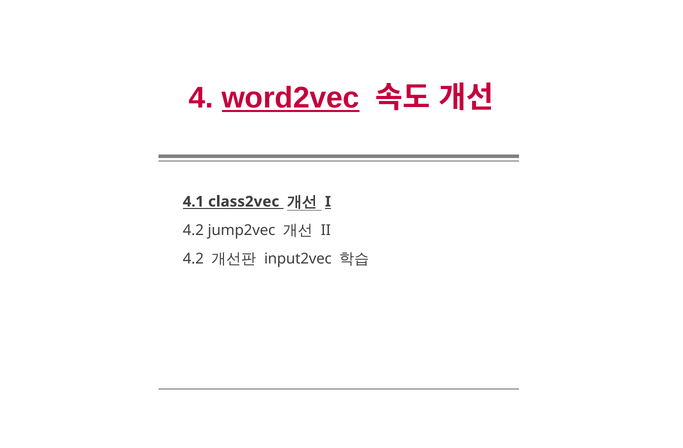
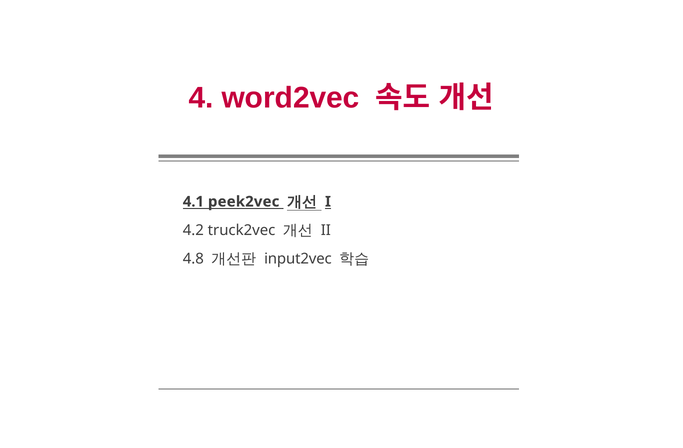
word2vec underline: present -> none
class2vec: class2vec -> peek2vec
jump2vec: jump2vec -> truck2vec
4.2 at (193, 259): 4.2 -> 4.8
